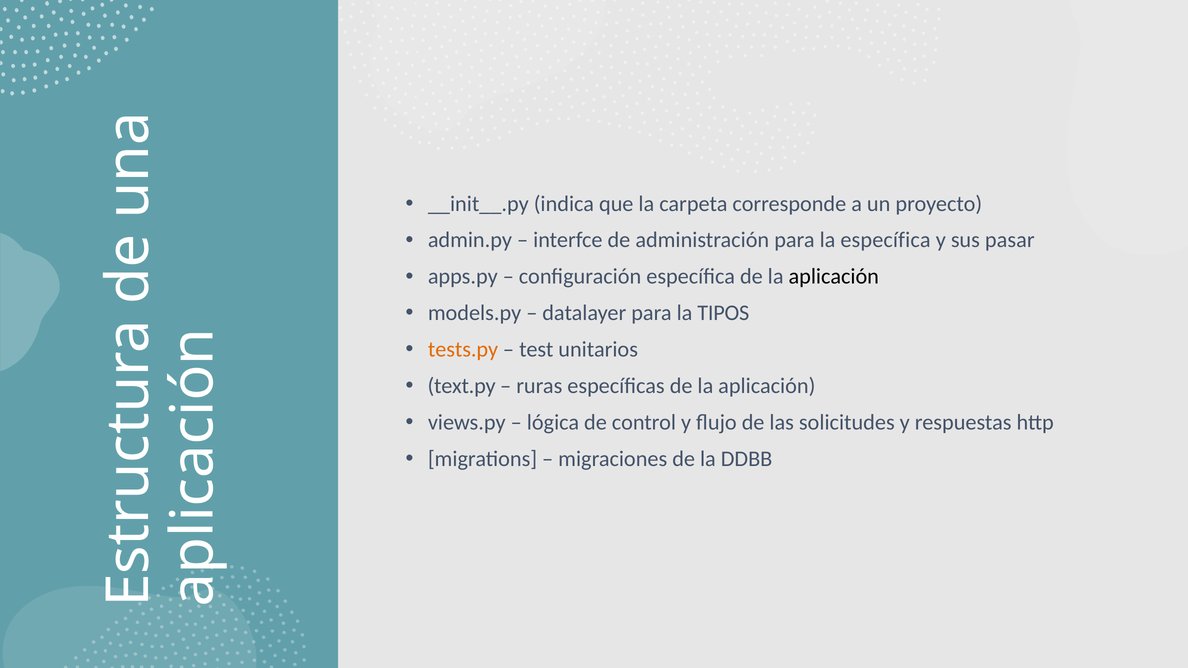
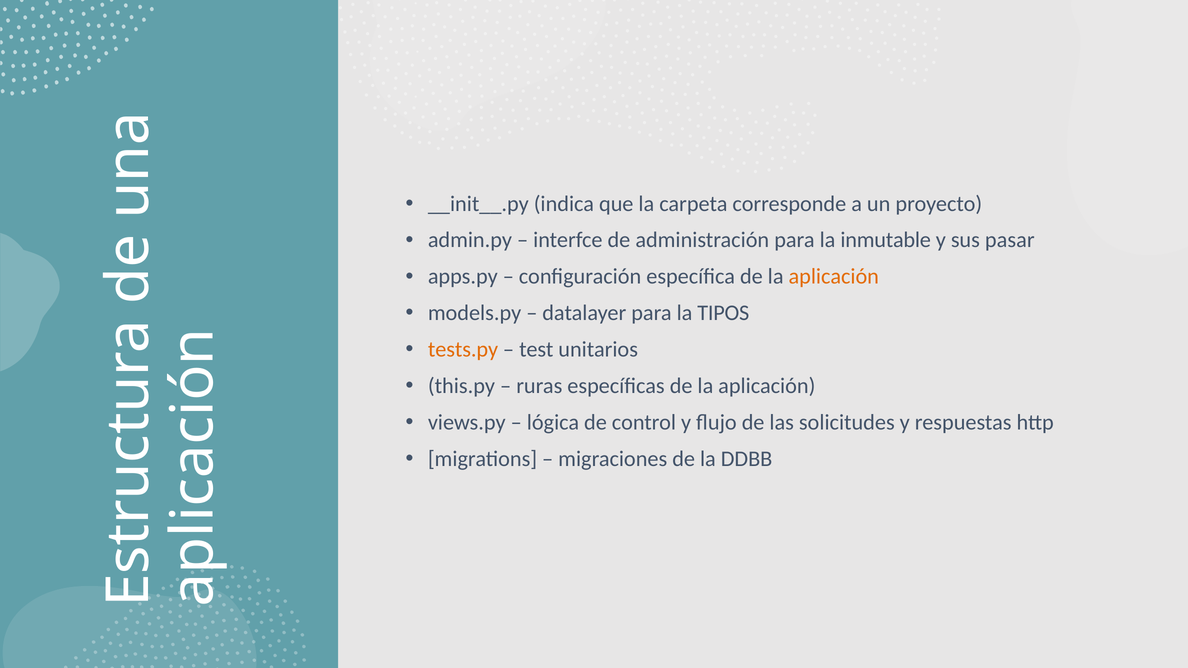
la específica: específica -> inmutable
aplicación at (834, 277) colour: black -> orange
text.py: text.py -> this.py
